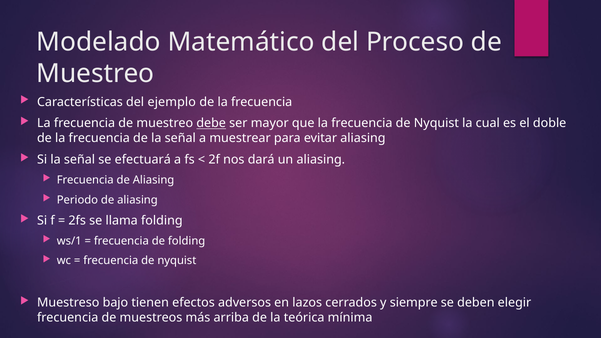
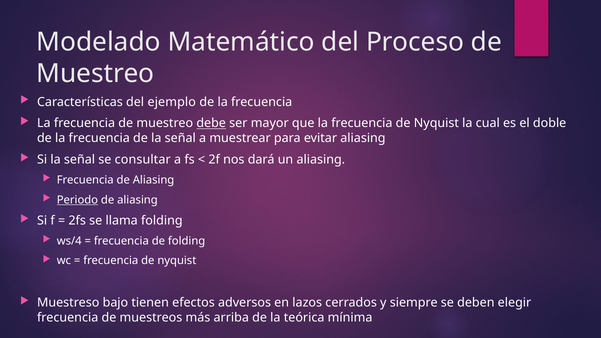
efectuará: efectuará -> consultar
Periodo underline: none -> present
ws/1: ws/1 -> ws/4
